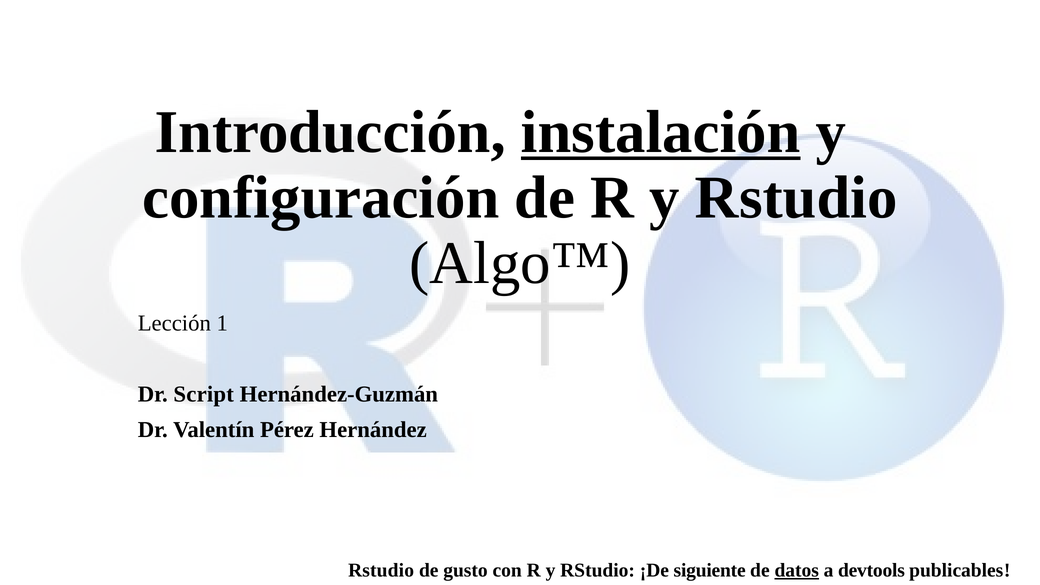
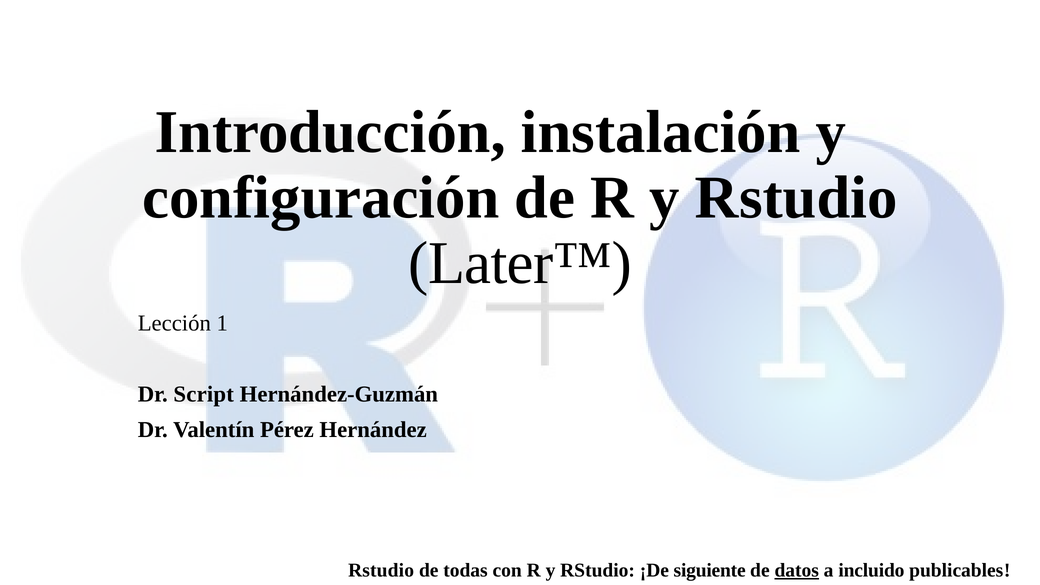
instalación underline: present -> none
Algo™: Algo™ -> Later™
gusto: gusto -> todas
devtools: devtools -> incluido
